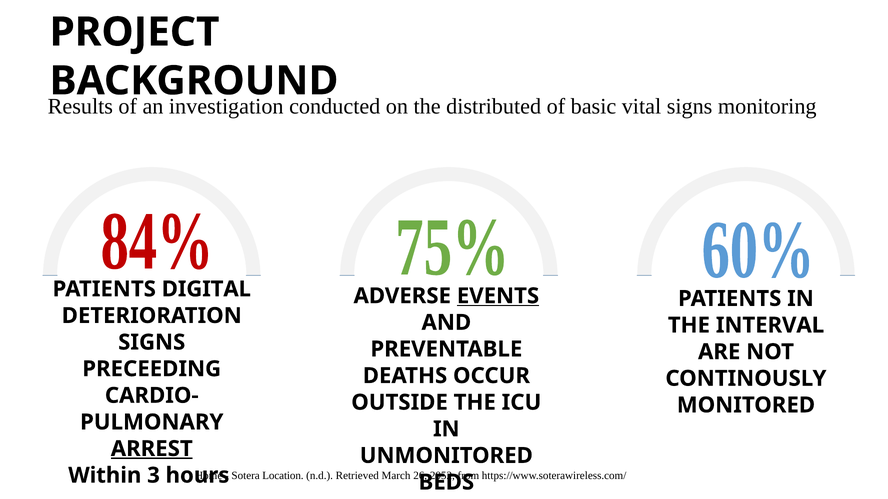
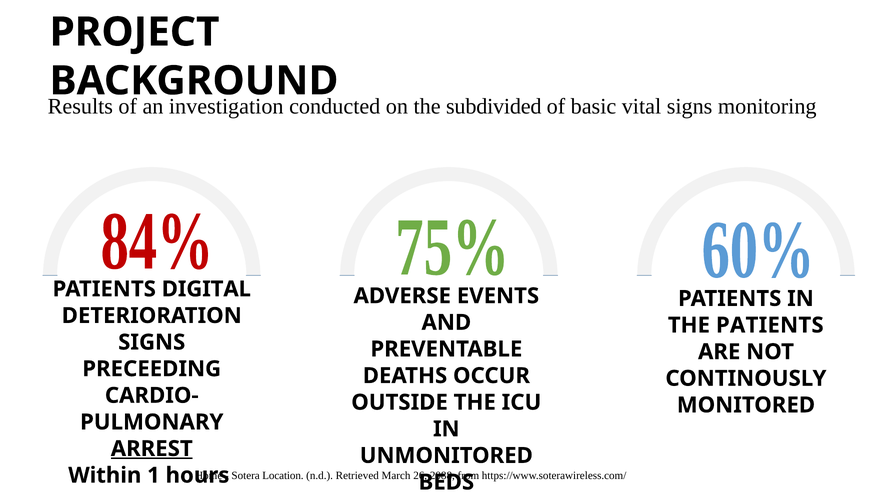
distributed: distributed -> subdivided
EVENTS underline: present -> none
THE INTERVAL: INTERVAL -> PATIENTS
2052: 2052 -> 2088
3: 3 -> 1
